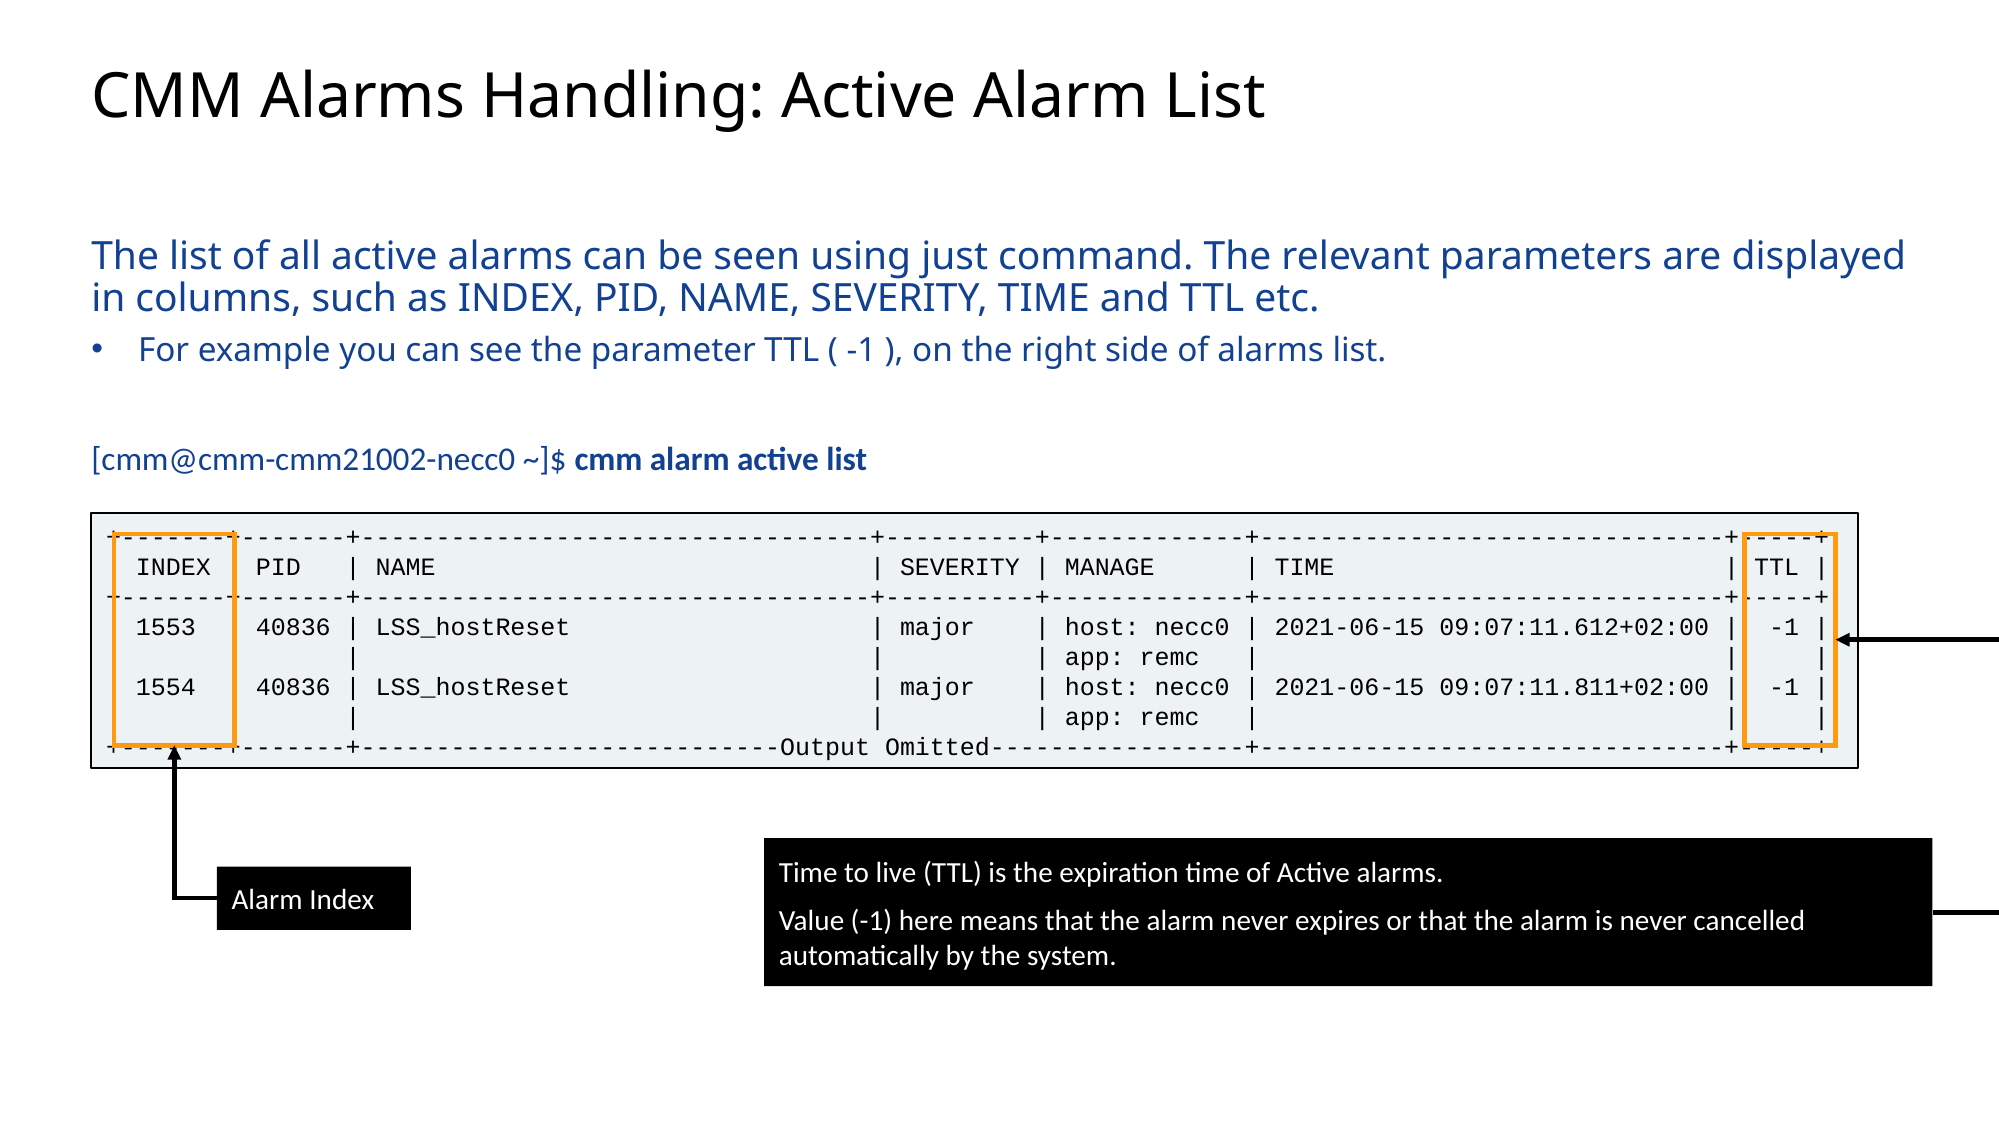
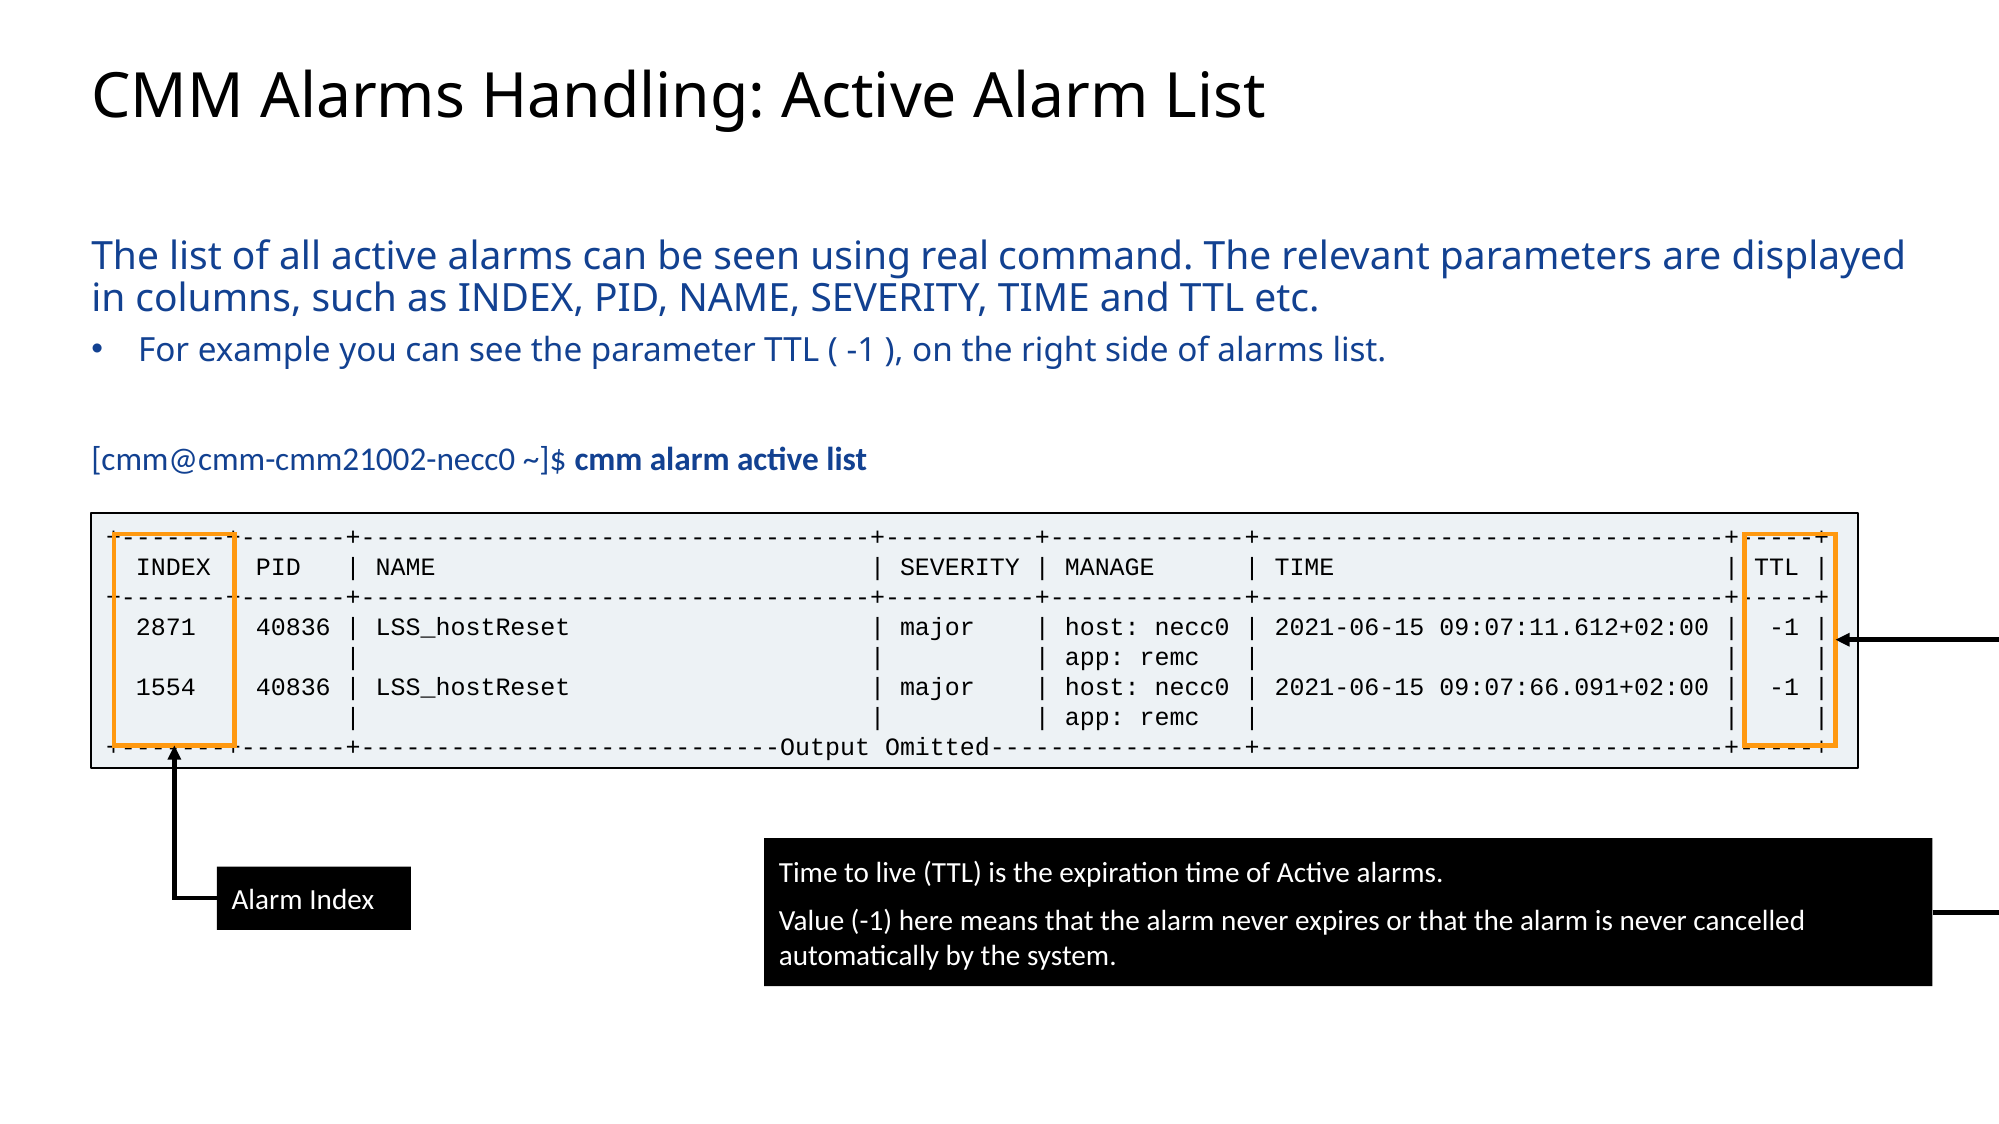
just: just -> real
1553: 1553 -> 2871
09:07:11.811+02:00: 09:07:11.811+02:00 -> 09:07:66.091+02:00
